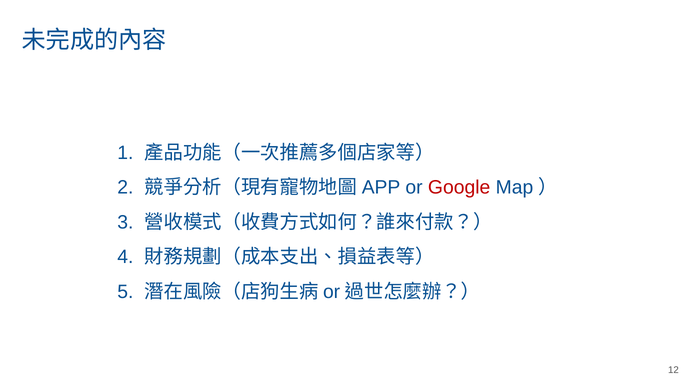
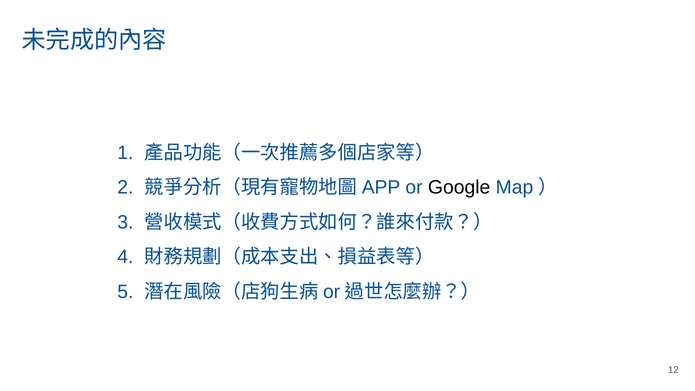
Google colour: red -> black
